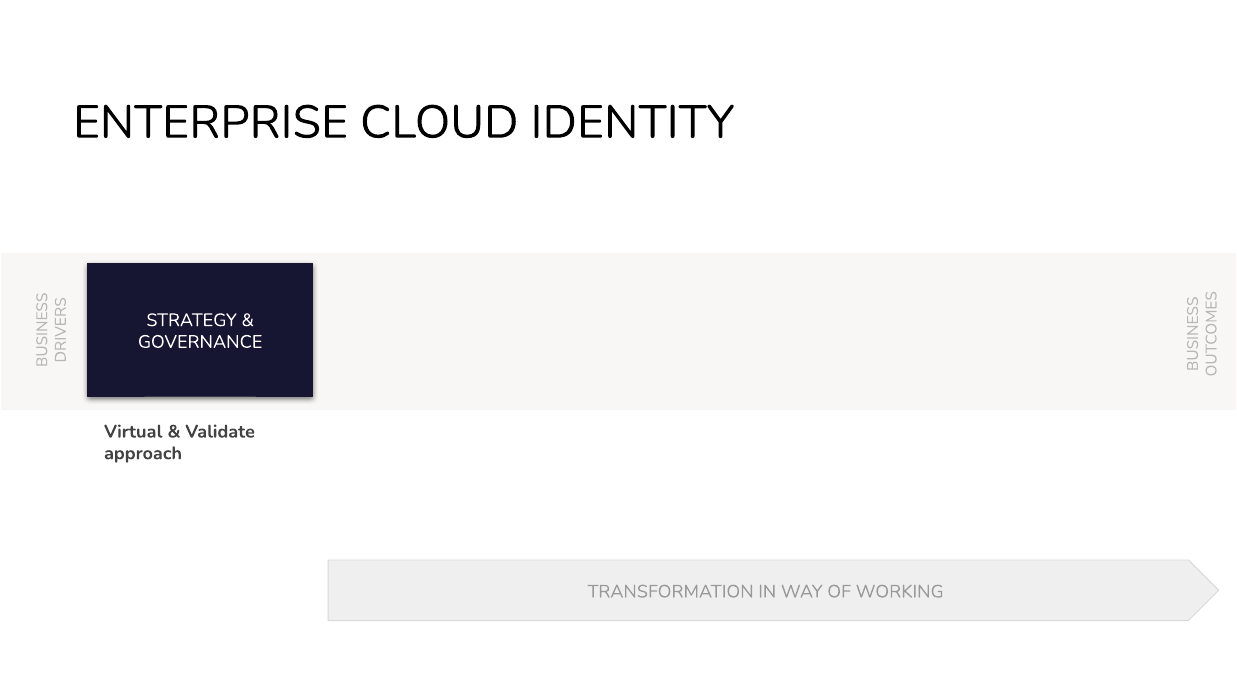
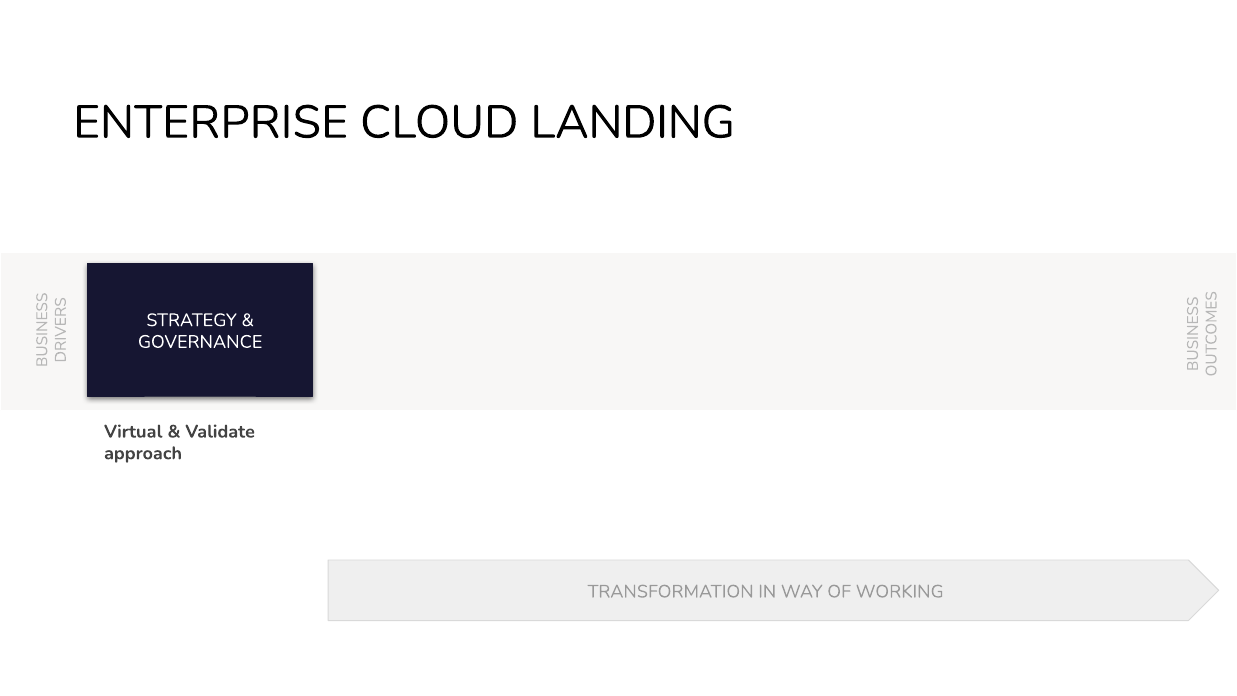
IDENTITY: IDENTITY -> LANDING
